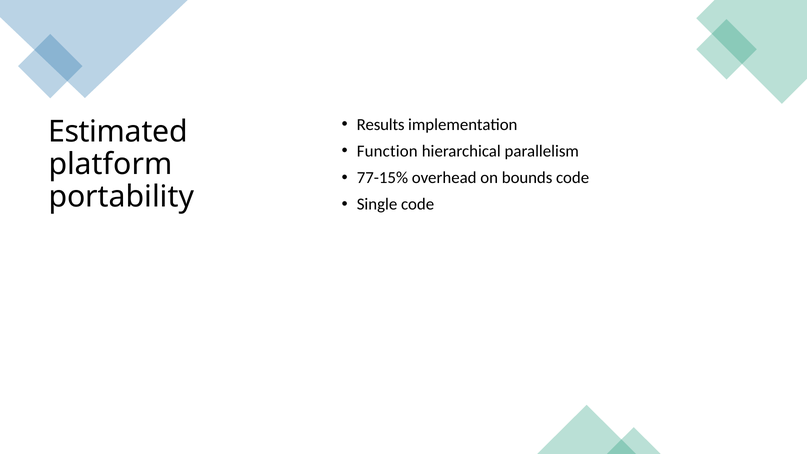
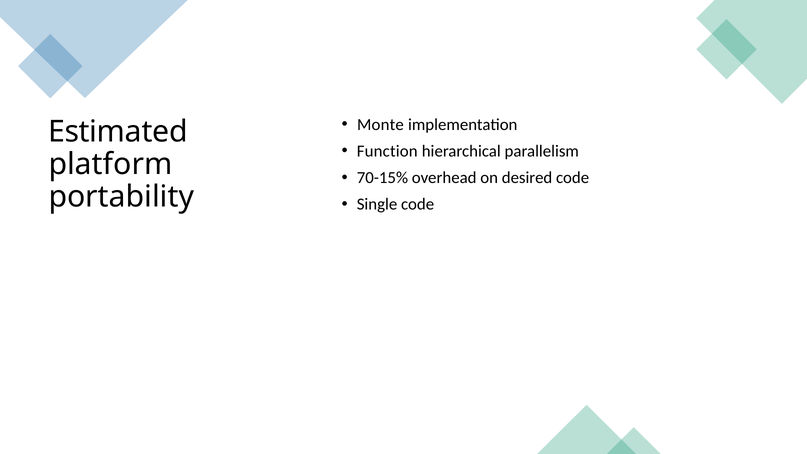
Results: Results -> Monte
77-15%: 77-15% -> 70-15%
bounds: bounds -> desired
